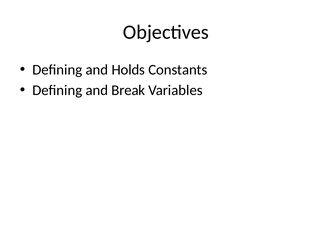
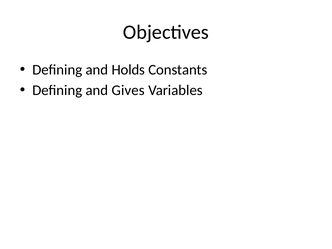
Break: Break -> Gives
